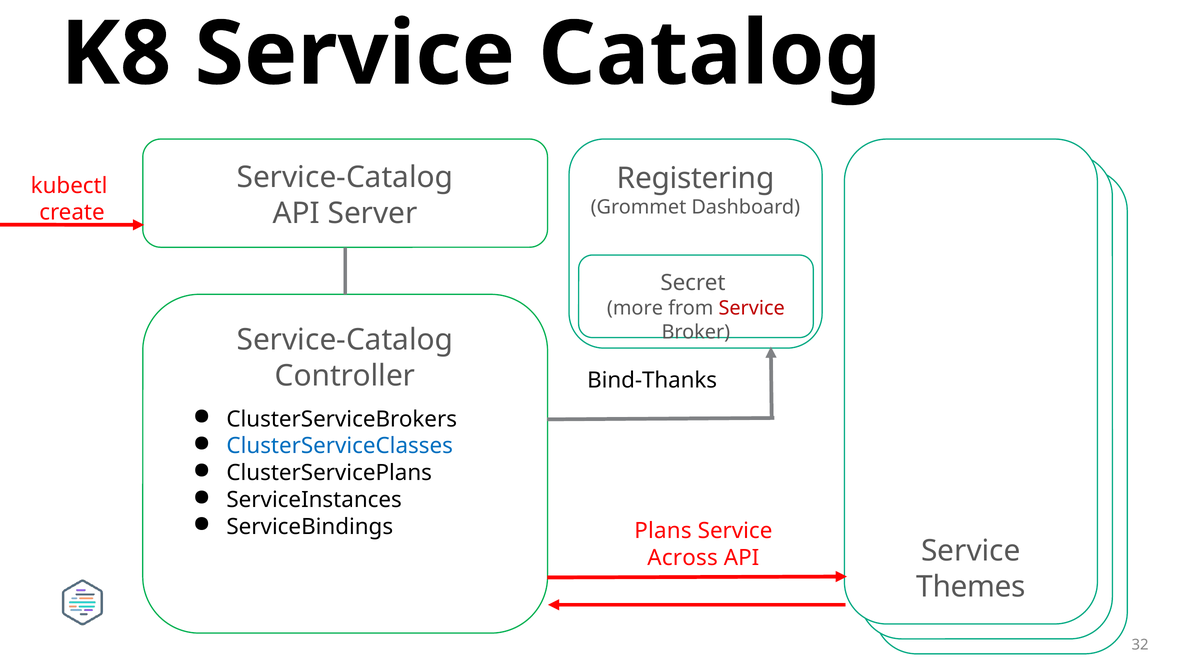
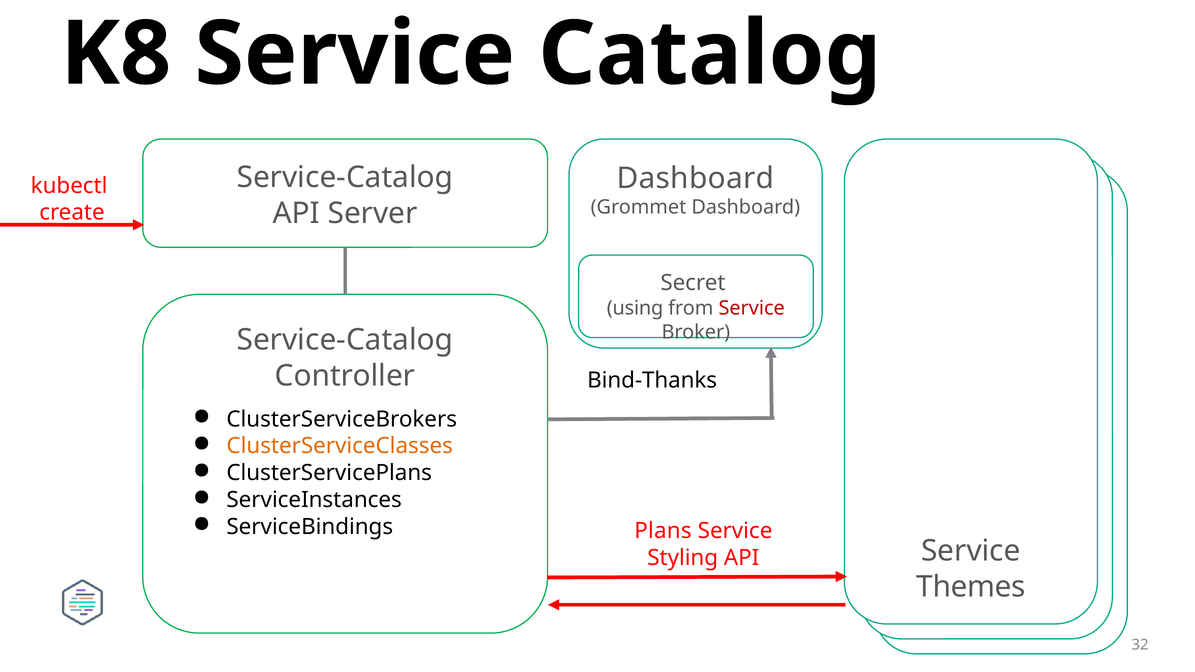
Registering at (696, 178): Registering -> Dashboard
more: more -> using
ClusterServiceClasses colour: blue -> orange
Across: Across -> Styling
